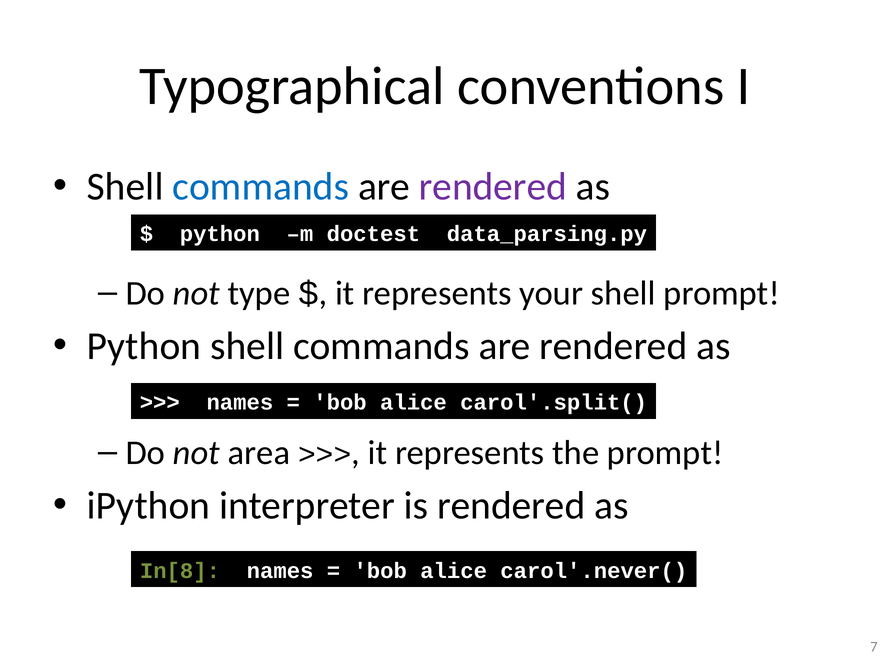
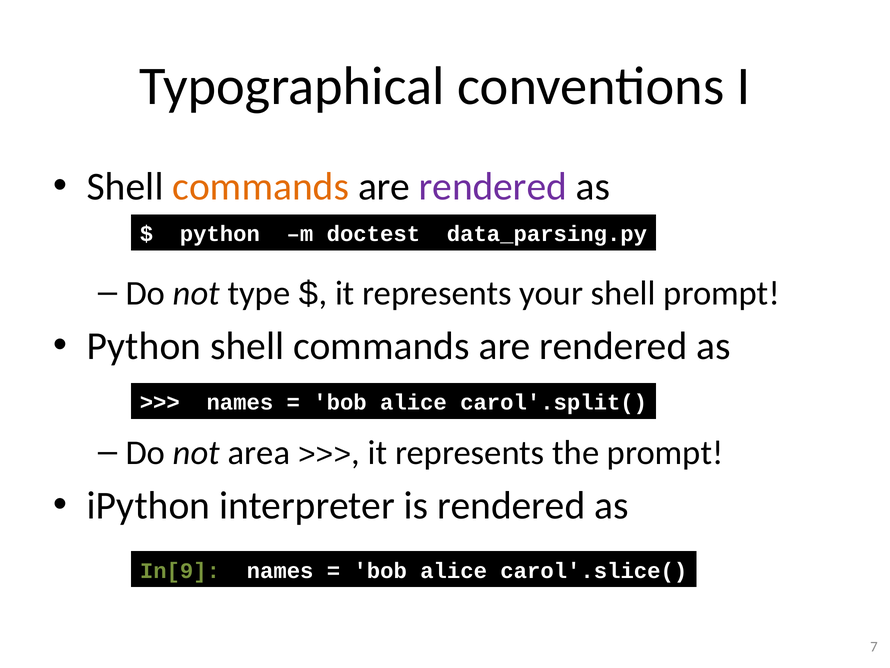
commands at (261, 187) colour: blue -> orange
In[8: In[8 -> In[9
carol'.never(: carol'.never( -> carol'.slice(
